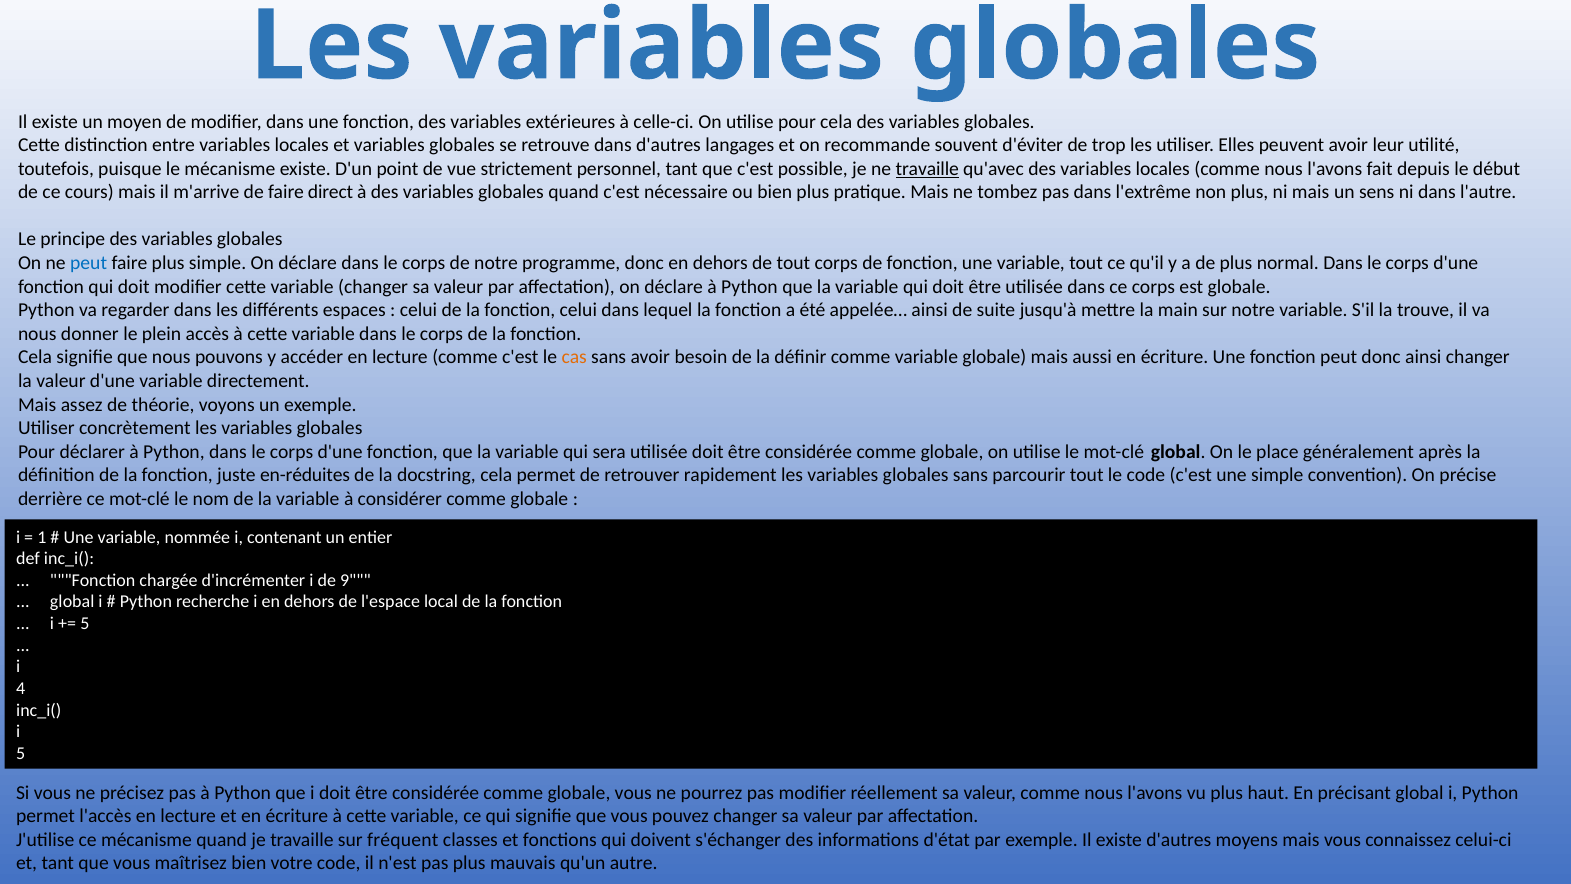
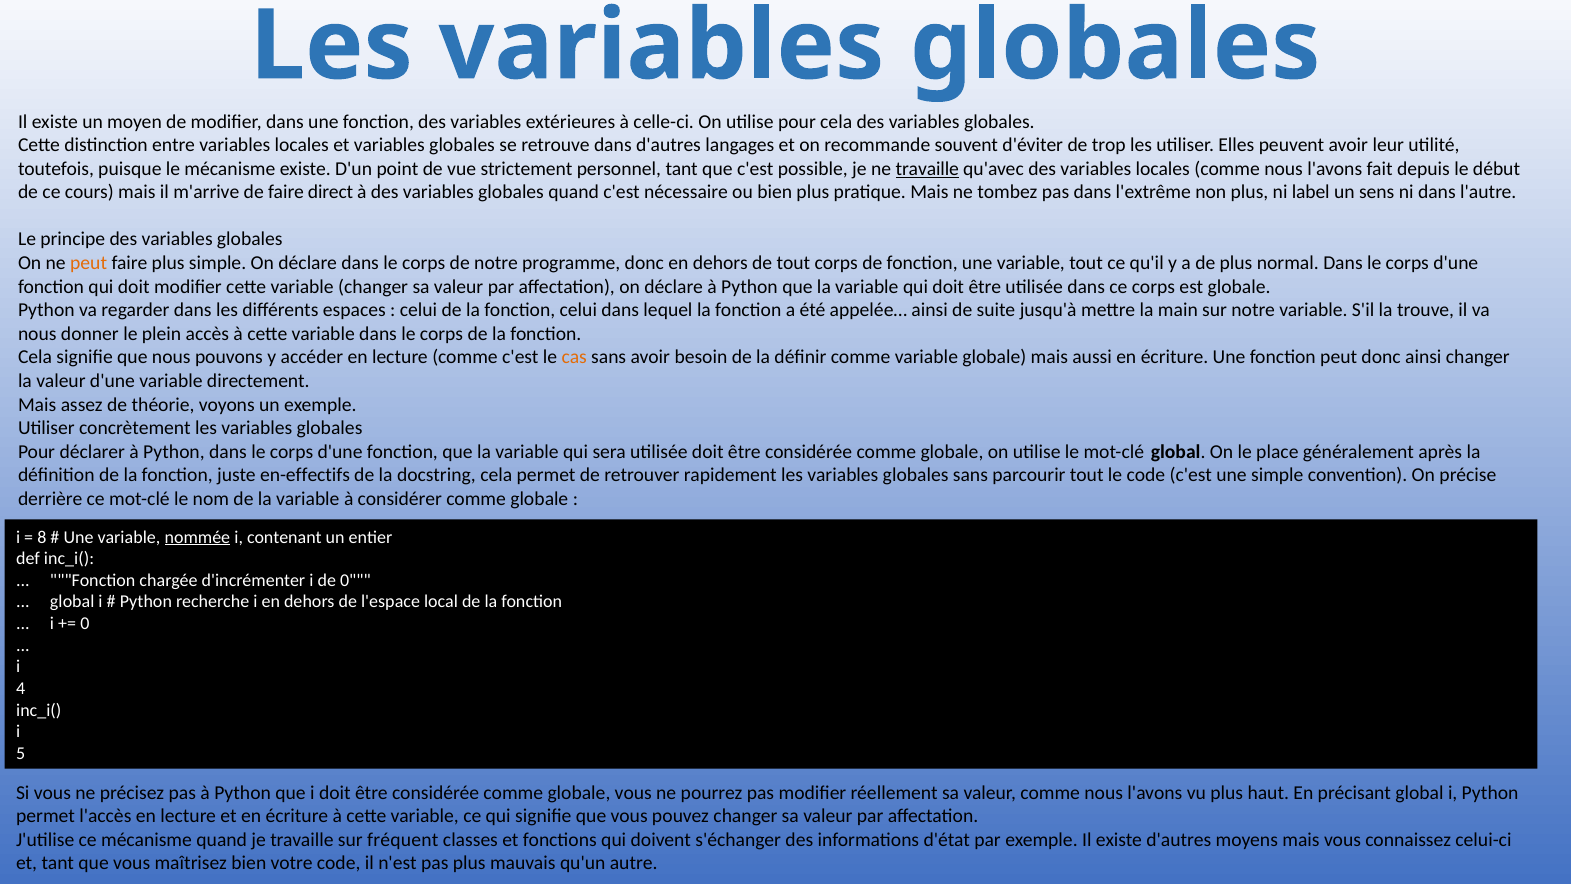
ni mais: mais -> label
peut at (89, 263) colour: blue -> orange
en-réduites: en-réduites -> en-effectifs
1: 1 -> 8
nommée underline: none -> present
de 9: 9 -> 0
5 at (85, 623): 5 -> 0
